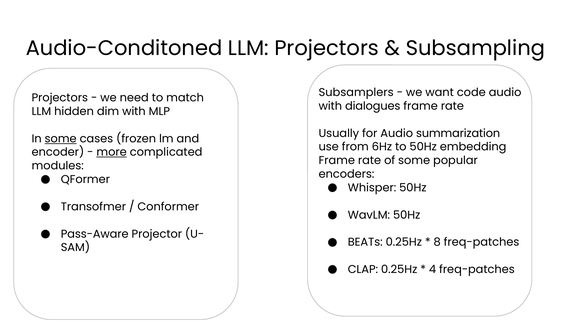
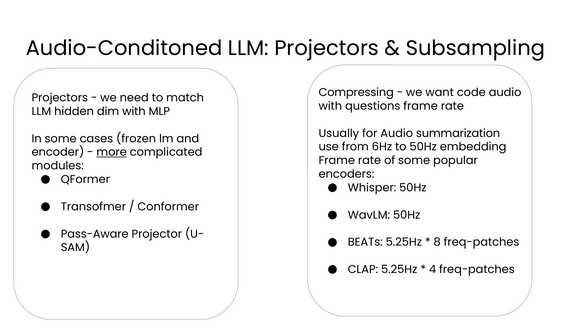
Subsamplers: Subsamplers -> Compressing
dialogues: dialogues -> questions
some at (61, 139) underline: present -> none
BEATs 0.25Hz: 0.25Hz -> 5.25Hz
CLAP 0.25Hz: 0.25Hz -> 5.25Hz
